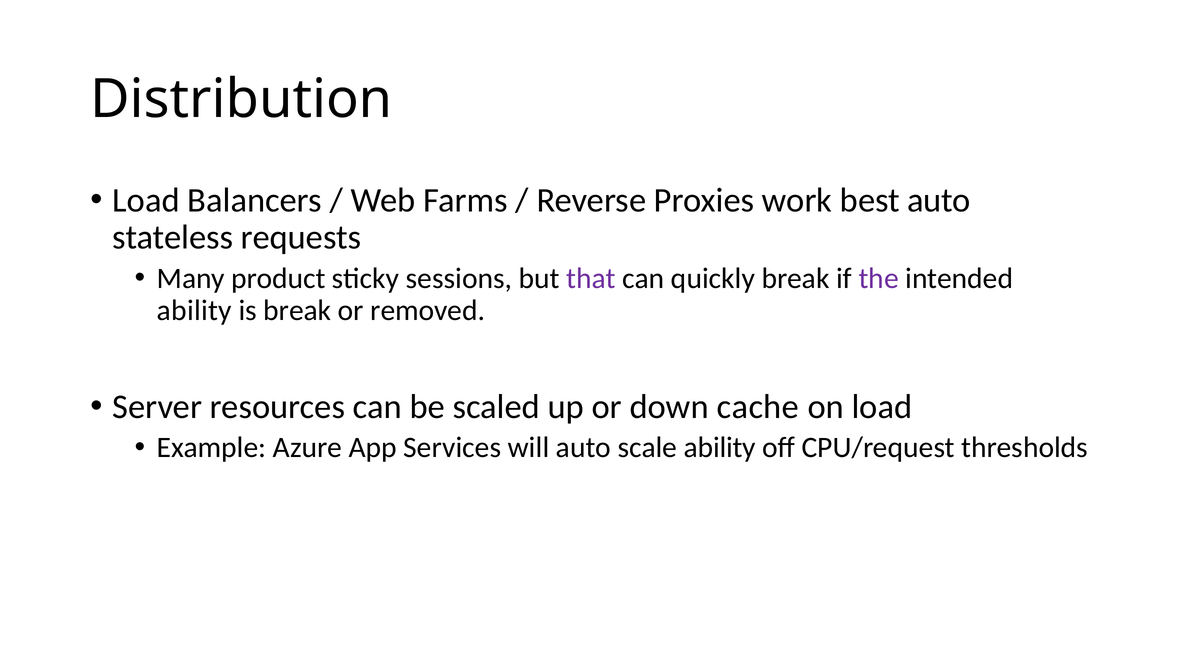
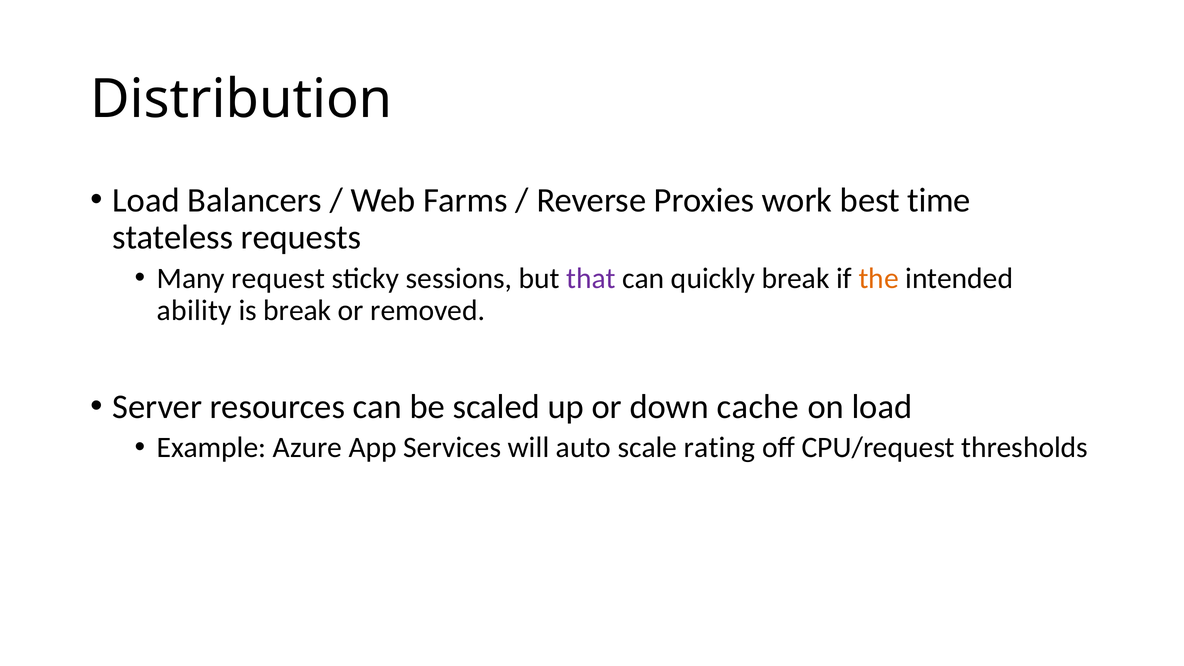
best auto: auto -> time
product: product -> request
the colour: purple -> orange
scale ability: ability -> rating
